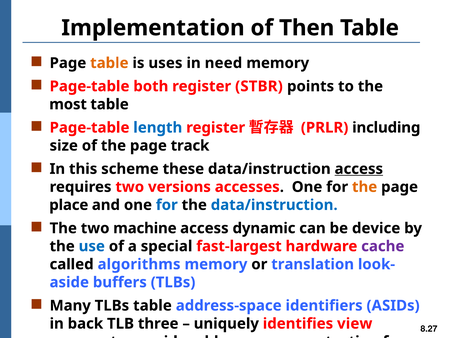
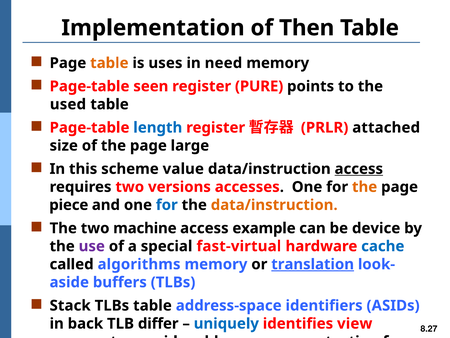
both: both -> seen
STBR: STBR -> PURE
most: most -> used
including: including -> attached
track: track -> large
these: these -> value
place: place -> piece
data/instruction at (274, 205) colour: blue -> orange
dynamic: dynamic -> example
use colour: blue -> purple
fast-largest: fast-largest -> fast-virtual
cache colour: purple -> blue
translation underline: none -> present
Many: Many -> Stack
three: three -> differ
uniquely colour: black -> blue
